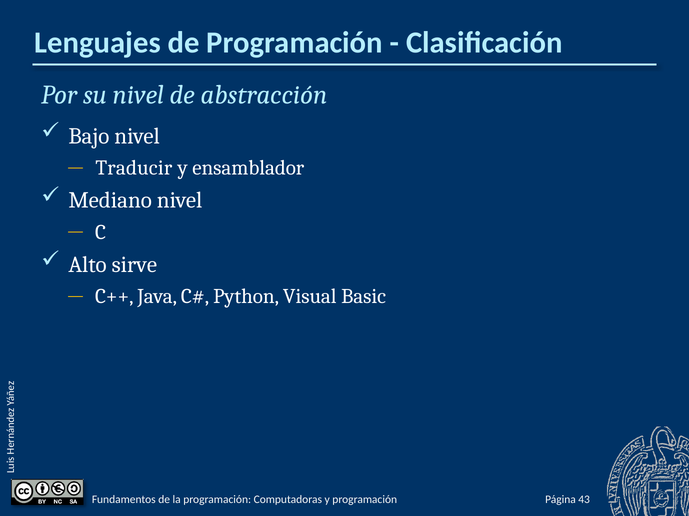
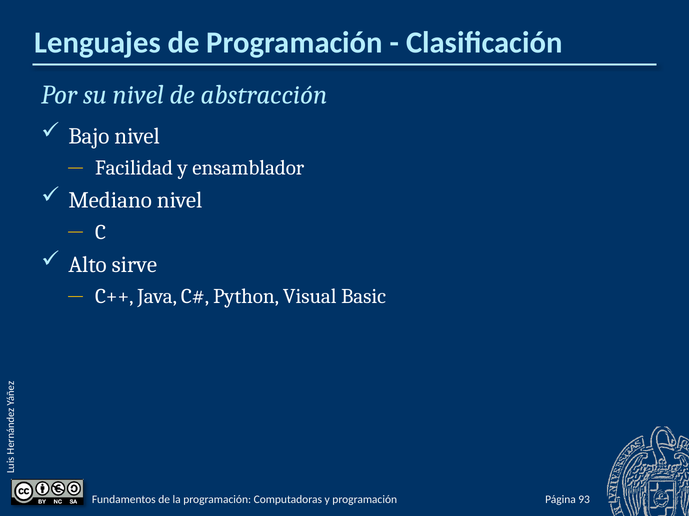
Traducir: Traducir -> Facilidad
43: 43 -> 93
